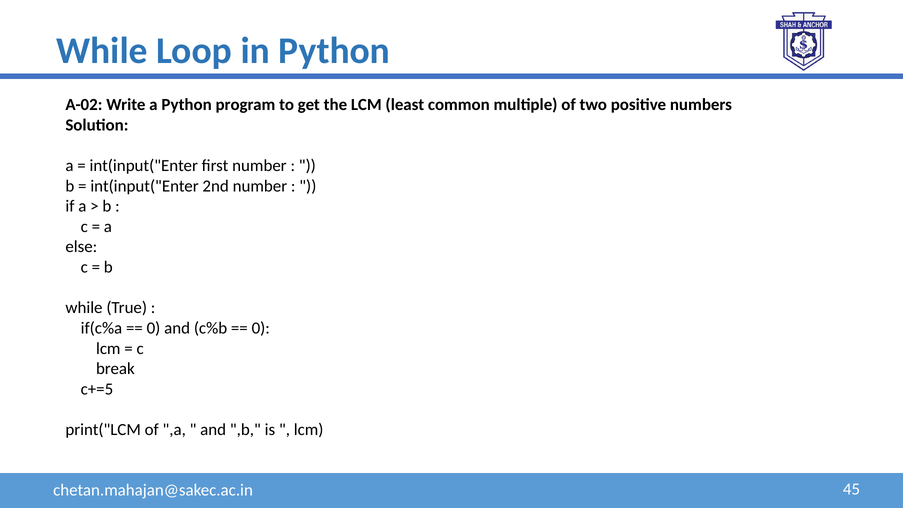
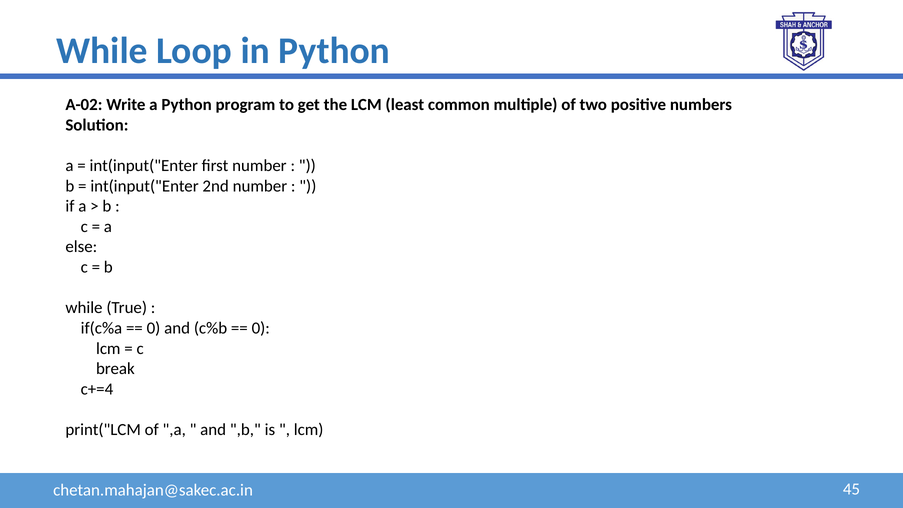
c+=5: c+=5 -> c+=4
